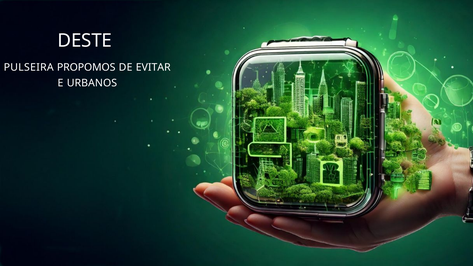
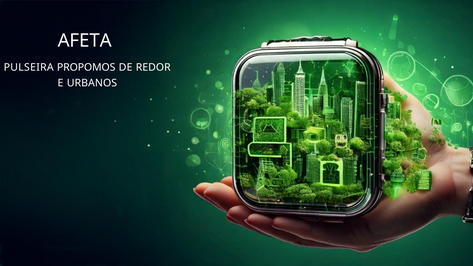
DESTE: DESTE -> AFETA
EVITAR: EVITAR -> REDOR
